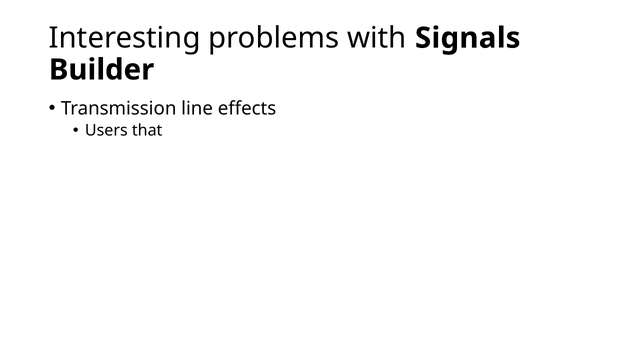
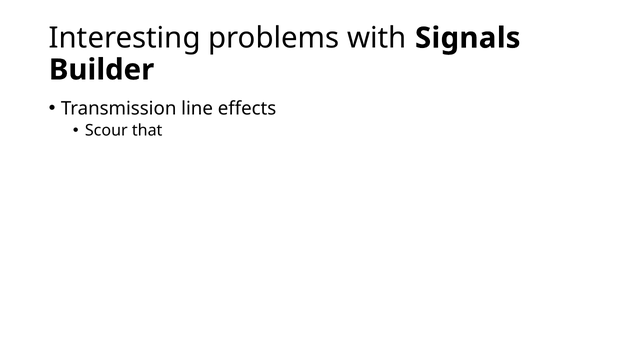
Users: Users -> Scour
